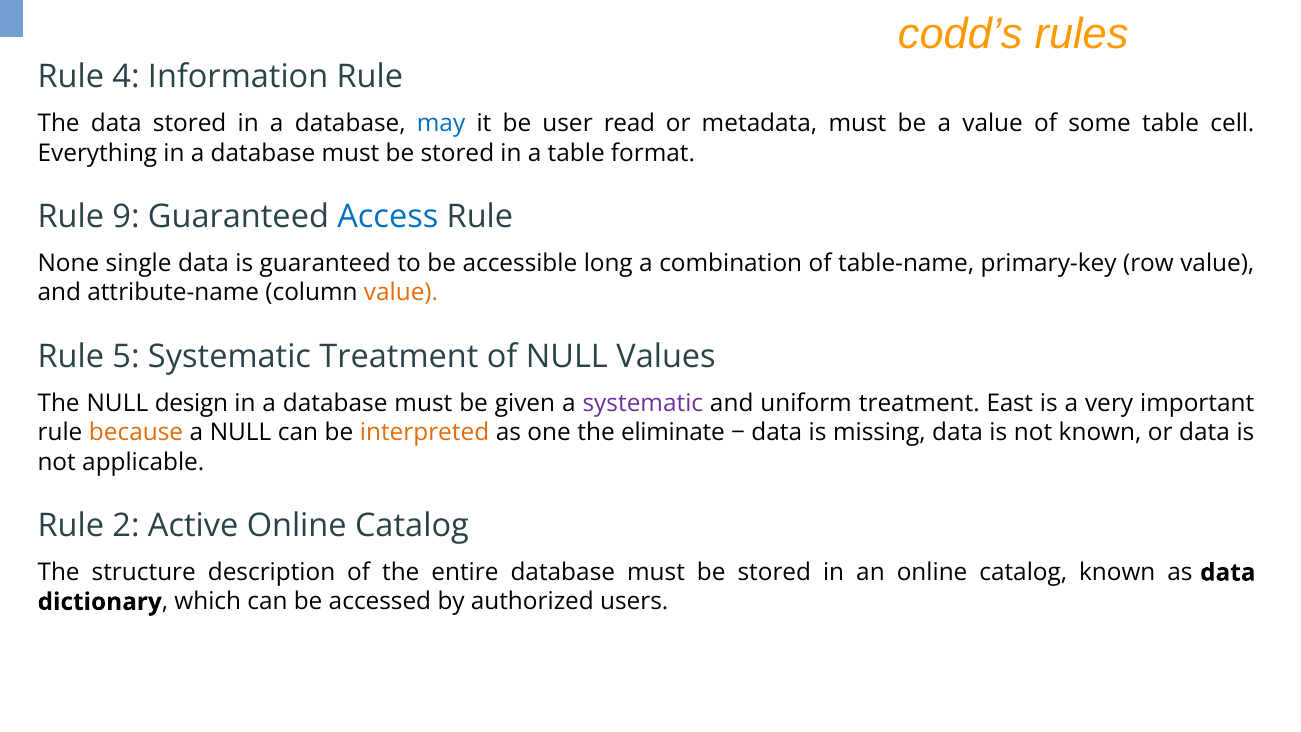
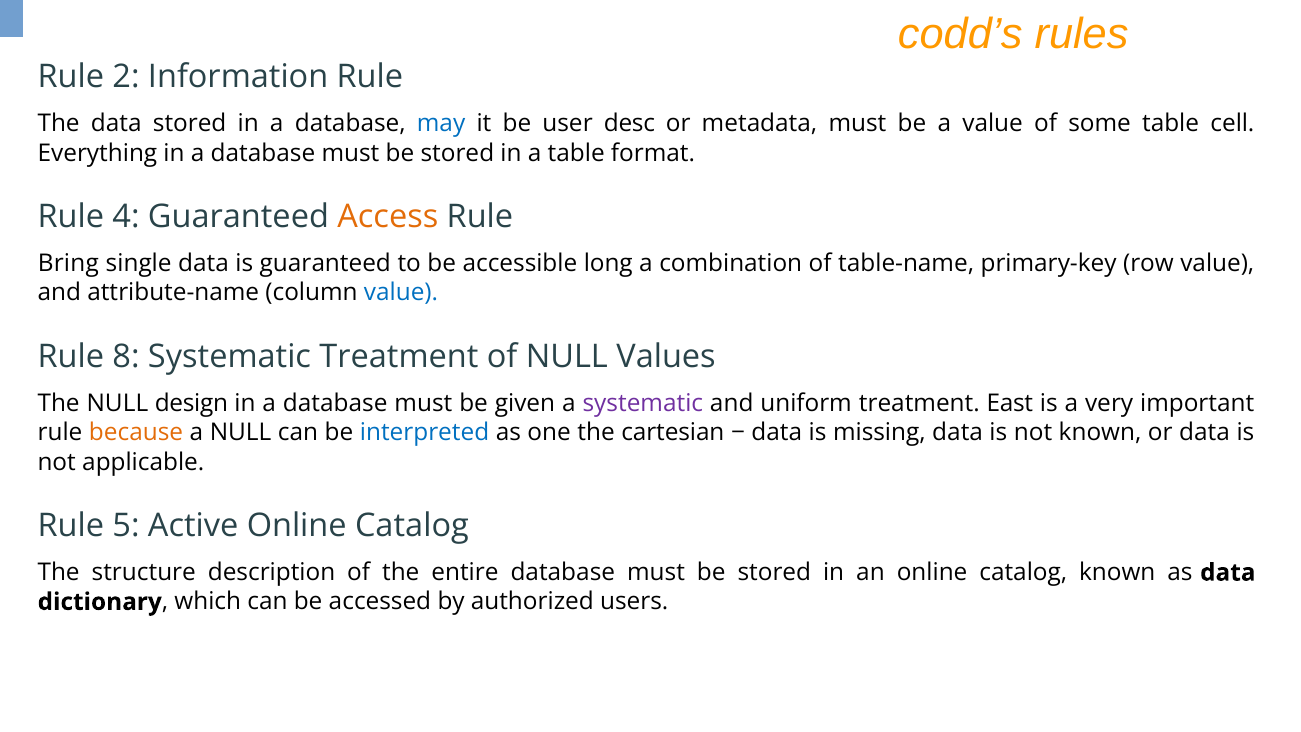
4: 4 -> 2
read: read -> desc
9: 9 -> 4
Access colour: blue -> orange
None: None -> Bring
value at (401, 293) colour: orange -> blue
5: 5 -> 8
interpreted colour: orange -> blue
eliminate: eliminate -> cartesian
2: 2 -> 5
